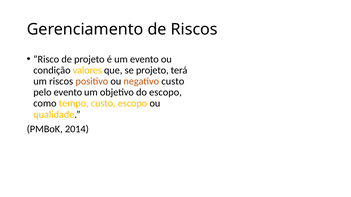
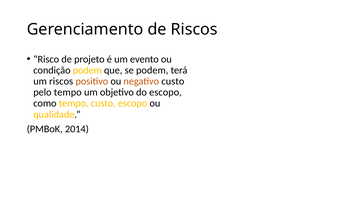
condição valores: valores -> podem
se projeto: projeto -> podem
pelo evento: evento -> tempo
